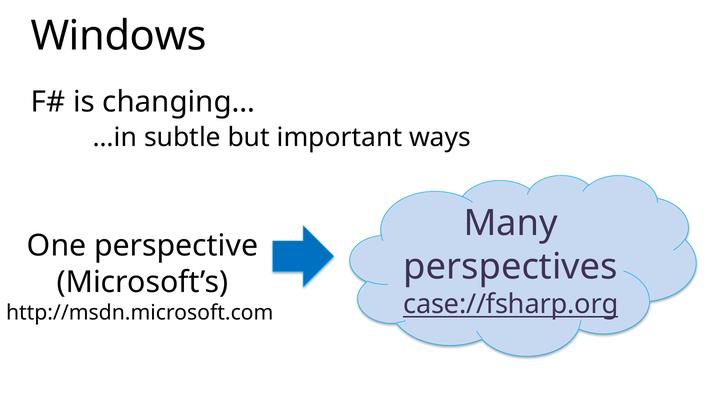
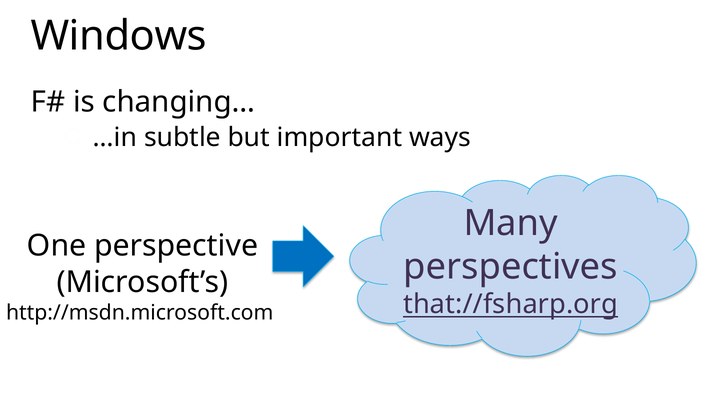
case://fsharp.org: case://fsharp.org -> that://fsharp.org
